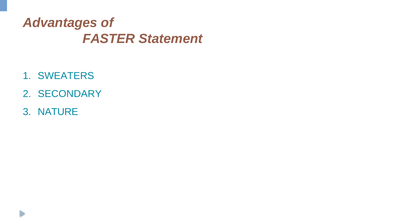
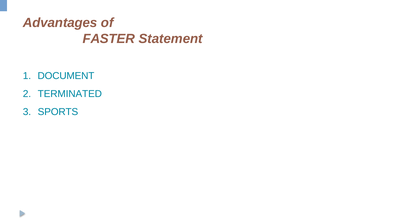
SWEATERS: SWEATERS -> DOCUMENT
SECONDARY: SECONDARY -> TERMINATED
NATURE: NATURE -> SPORTS
